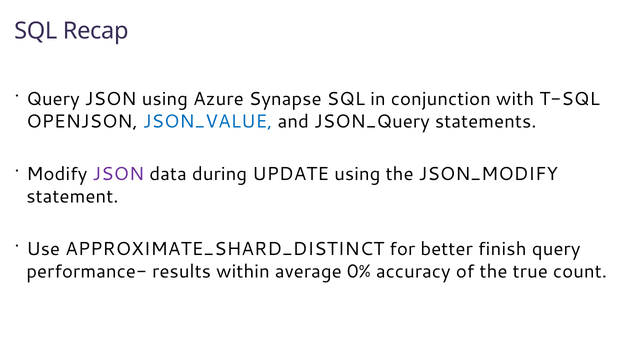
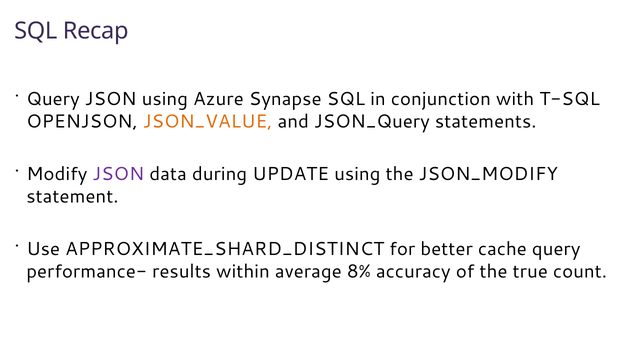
JSON_VALUE colour: blue -> orange
finish: finish -> cache
0%: 0% -> 8%
